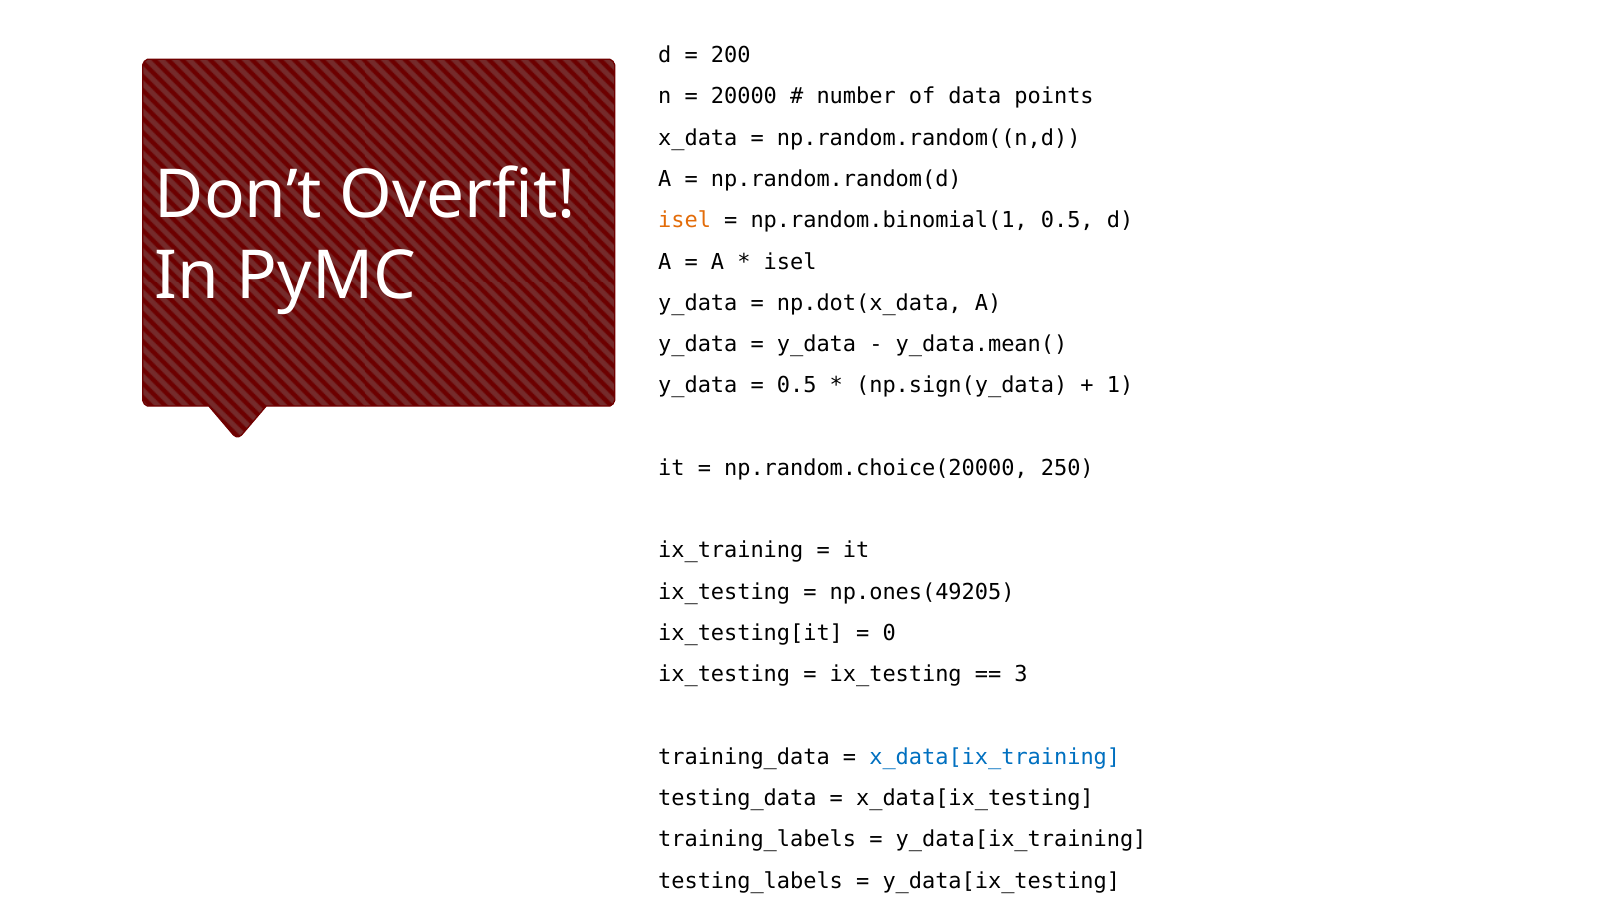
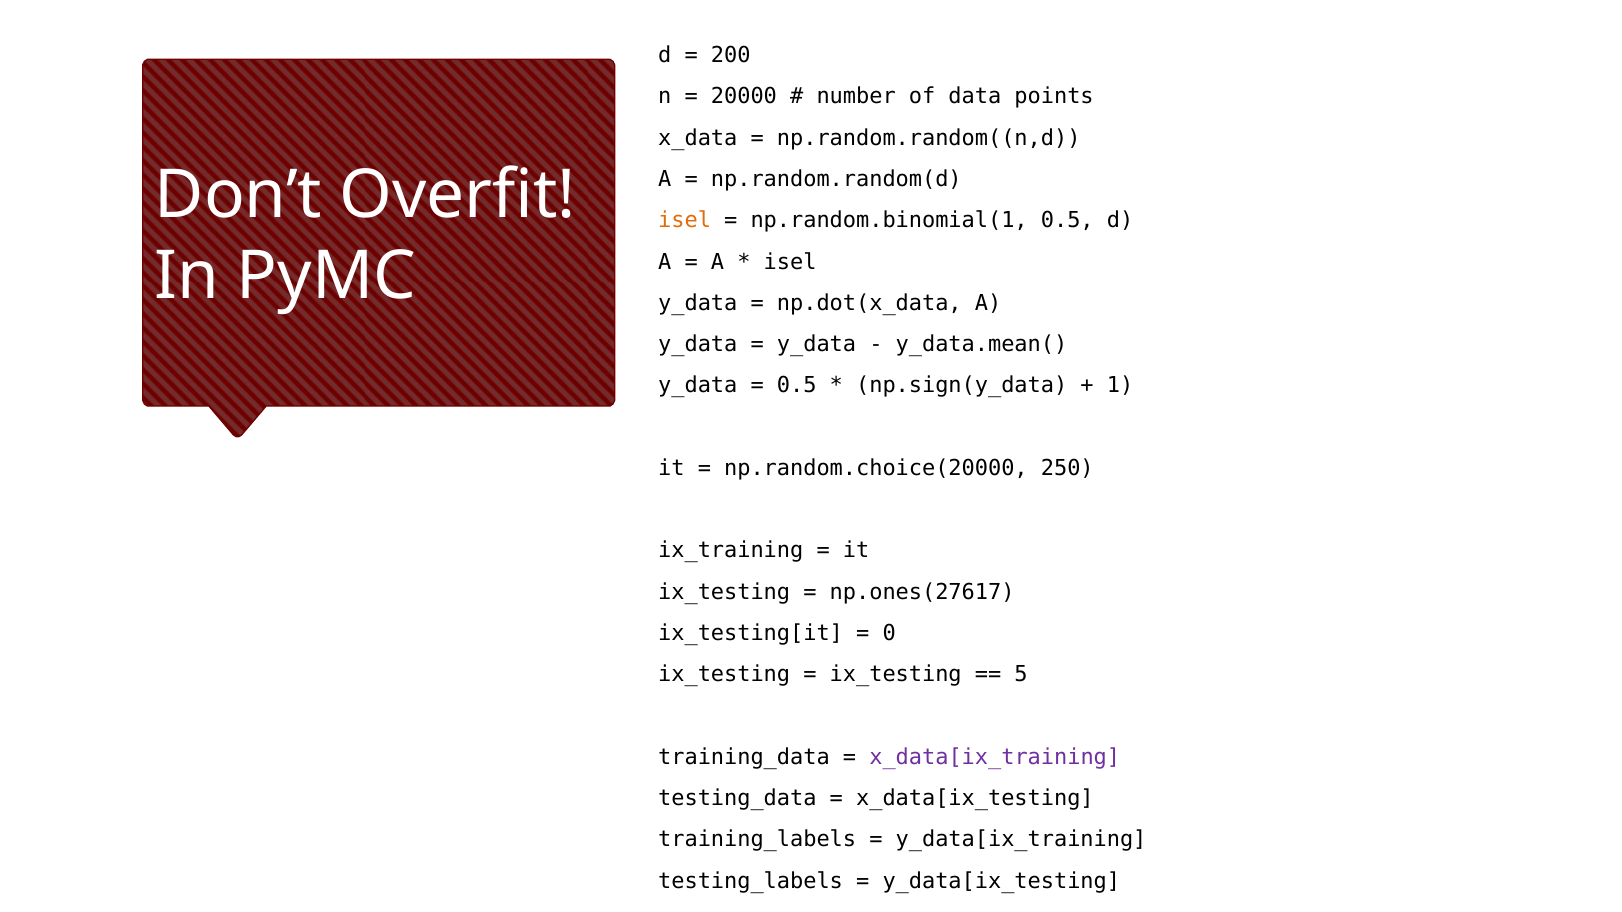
np.ones(49205: np.ones(49205 -> np.ones(27617
3: 3 -> 5
x_data[ix_training colour: blue -> purple
